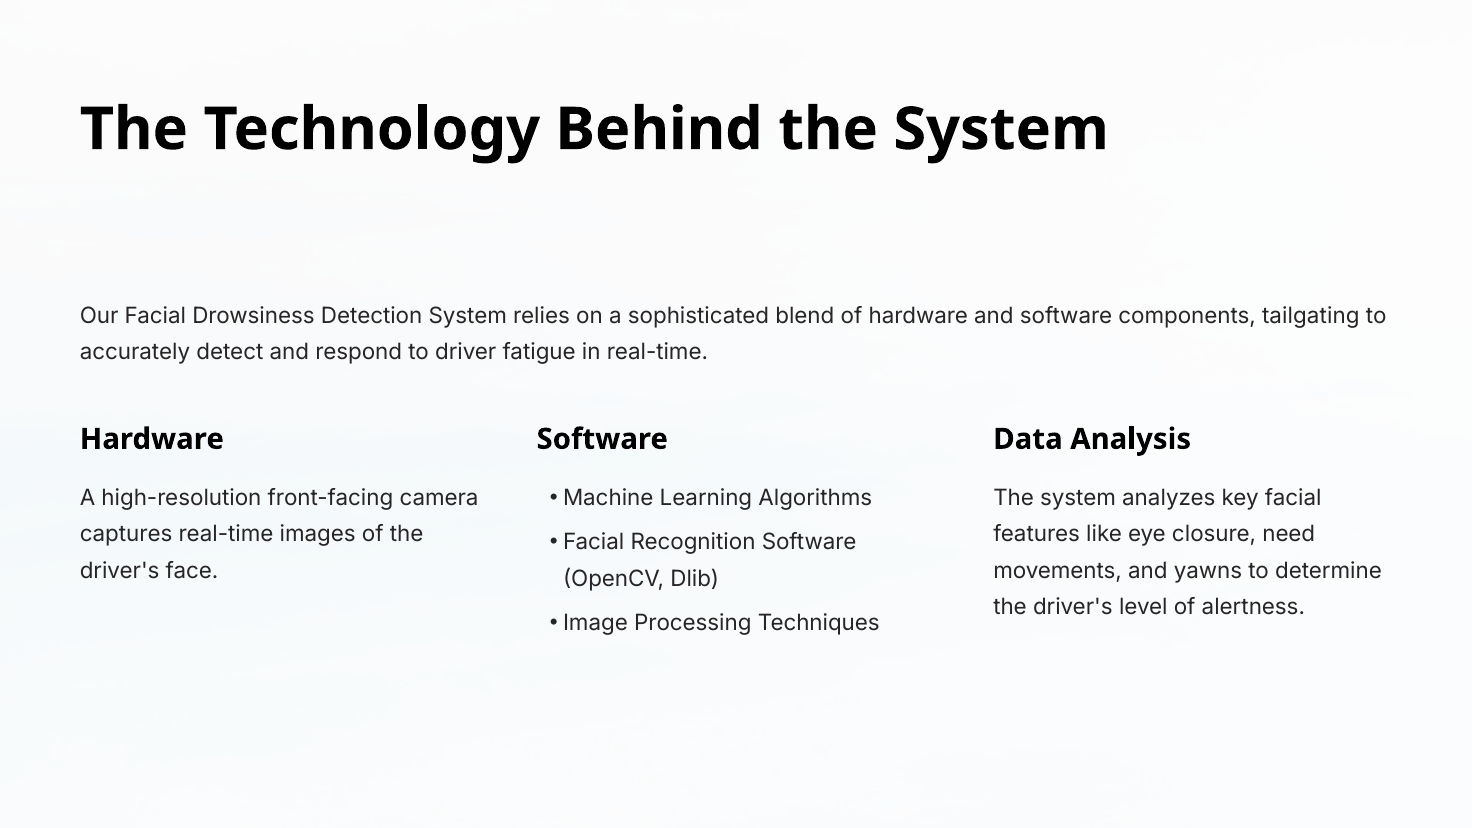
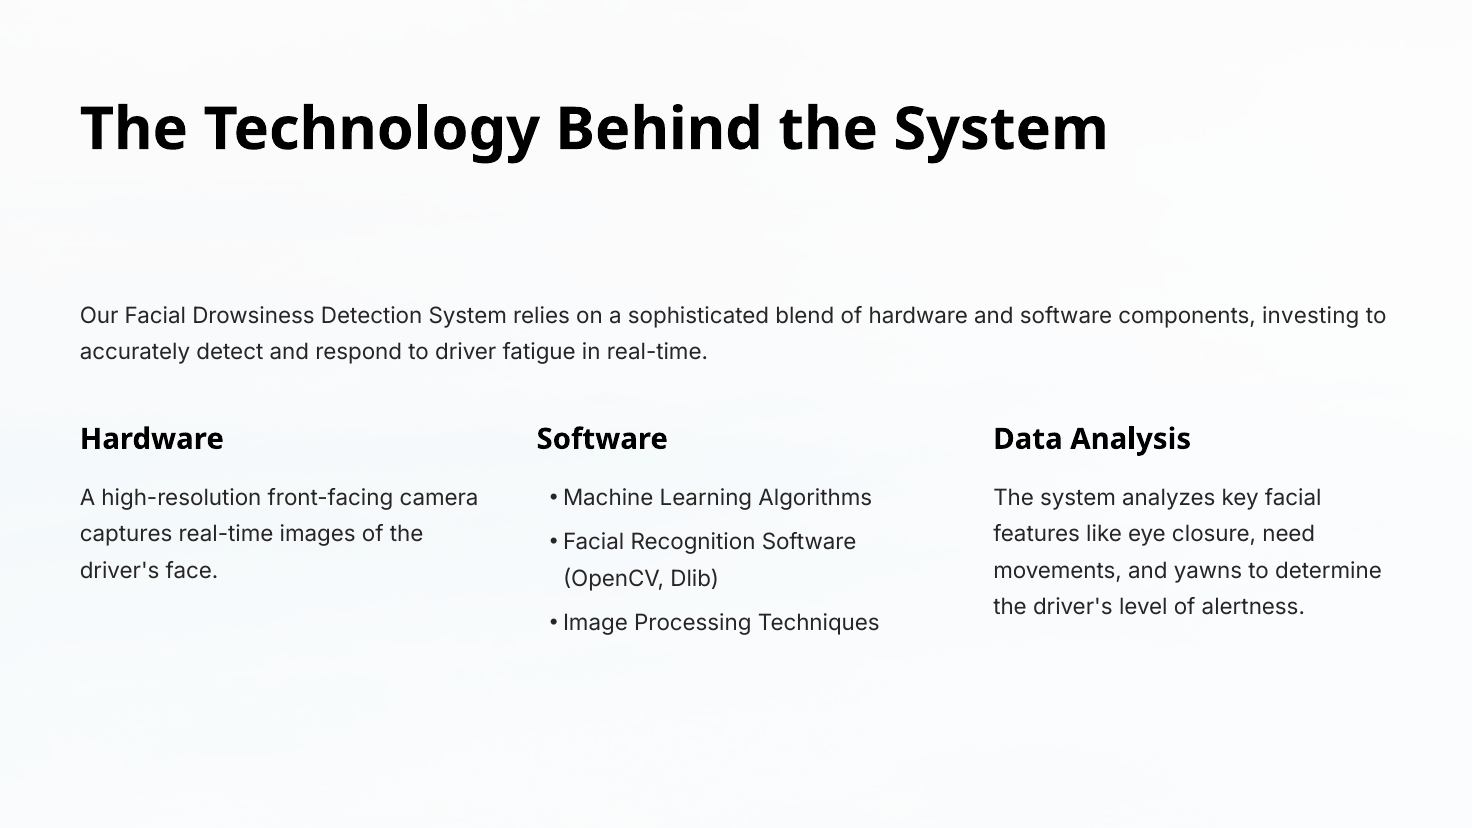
tailgating: tailgating -> investing
